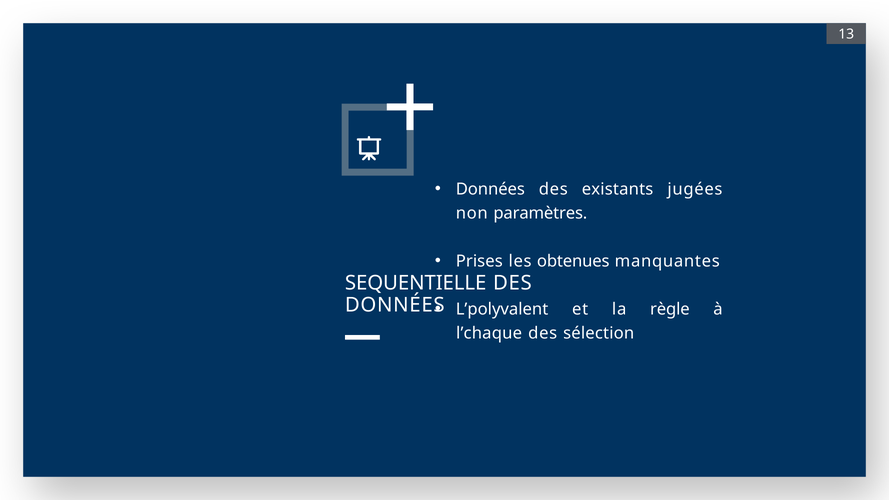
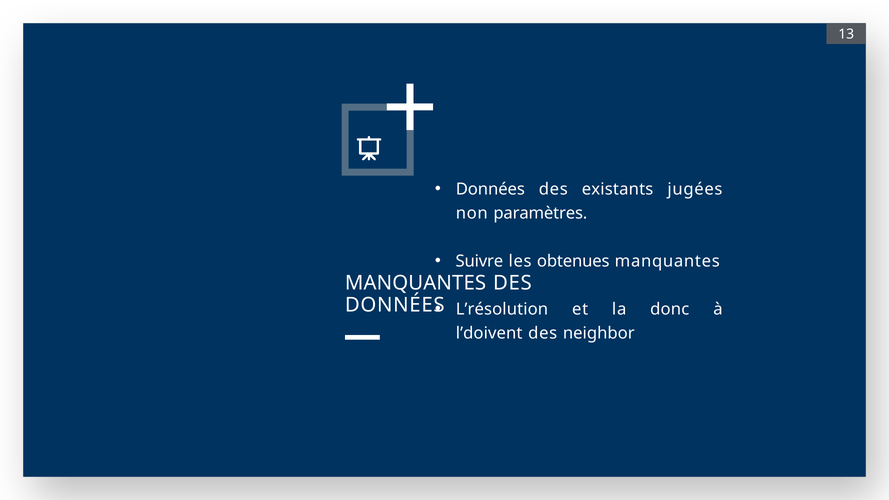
Prises: Prises -> Suivre
SEQUENTIELLE at (416, 283): SEQUENTIELLE -> MANQUANTES
L’polyvalent: L’polyvalent -> L’résolution
règle: règle -> donc
l’chaque: l’chaque -> l’doivent
sélection: sélection -> neighbor
